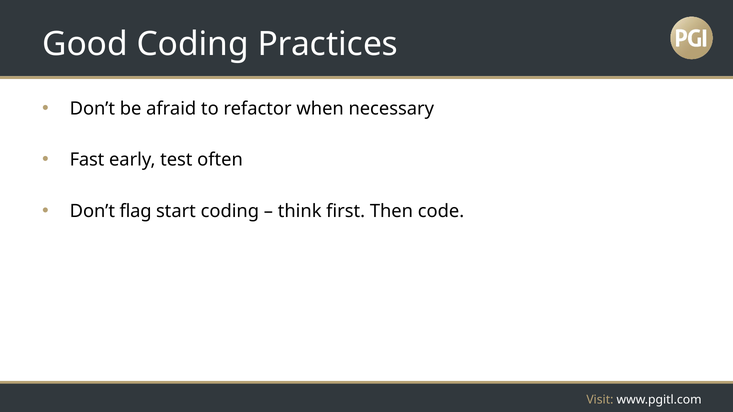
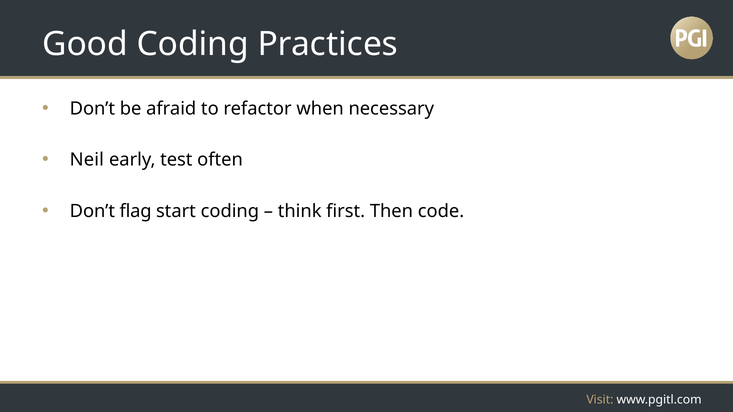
Fast: Fast -> Neil
